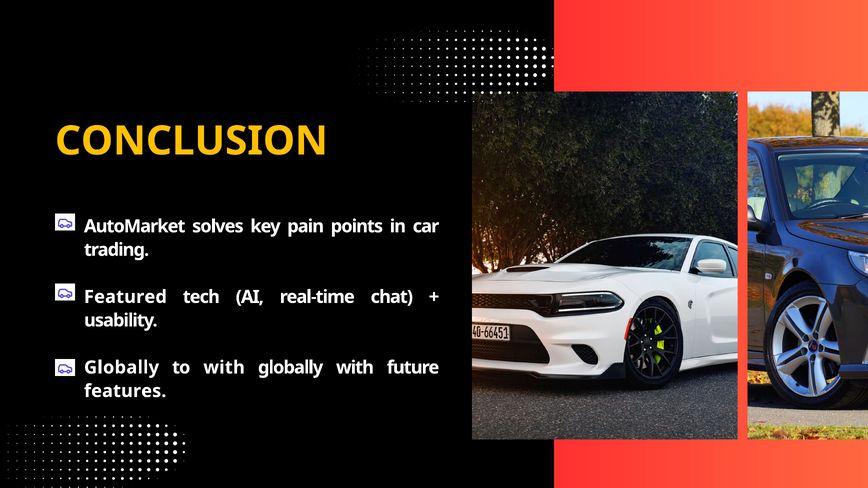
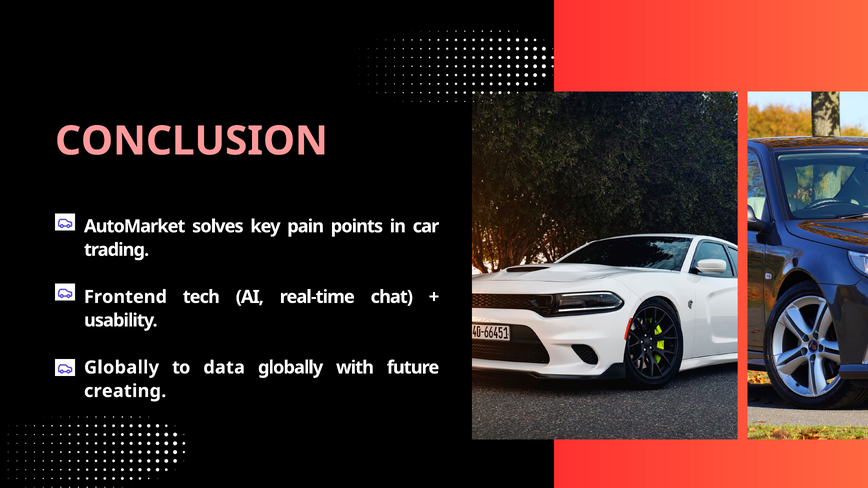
CONCLUSION colour: yellow -> pink
Featured: Featured -> Frontend
to with: with -> data
features: features -> creating
